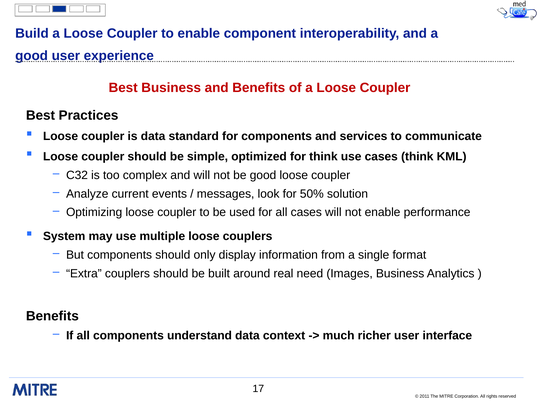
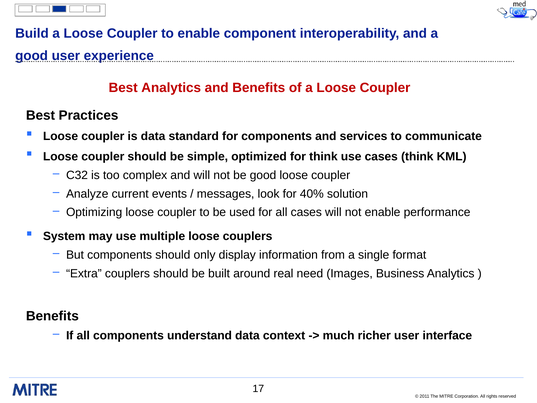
Best Business: Business -> Analytics
50%: 50% -> 40%
